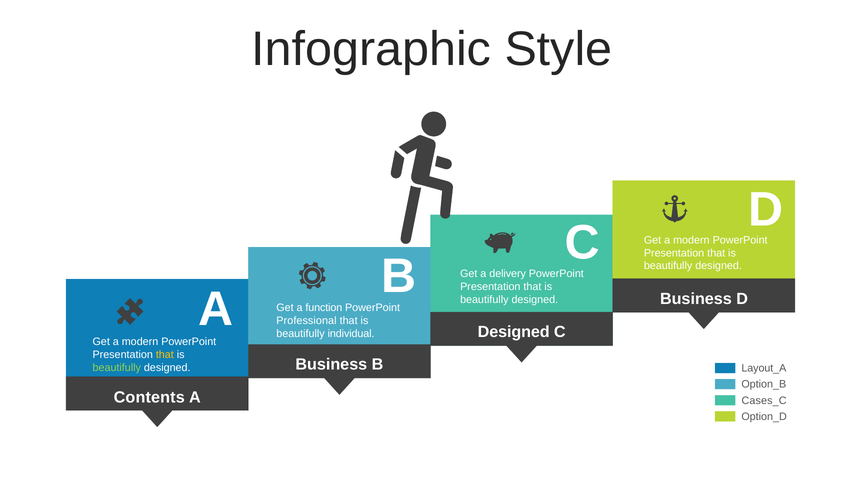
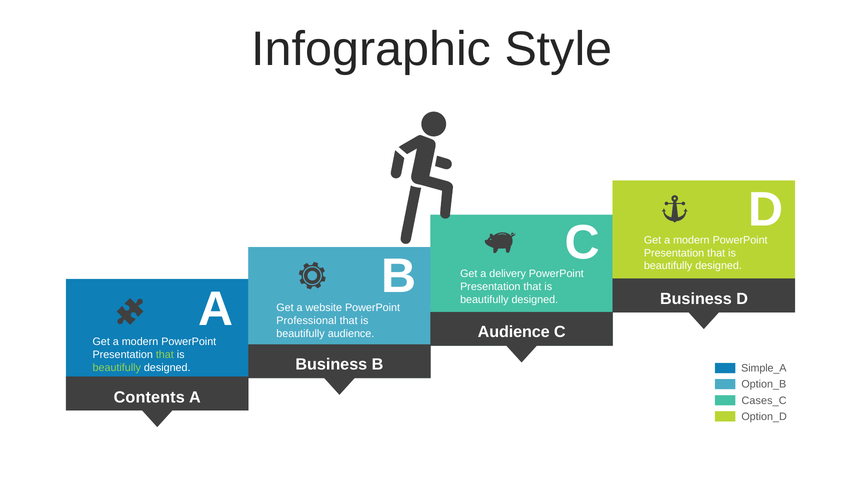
function: function -> website
Designed at (514, 332): Designed -> Audience
beautifully individual: individual -> audience
that at (165, 355) colour: yellow -> light green
Layout_A: Layout_A -> Simple_A
